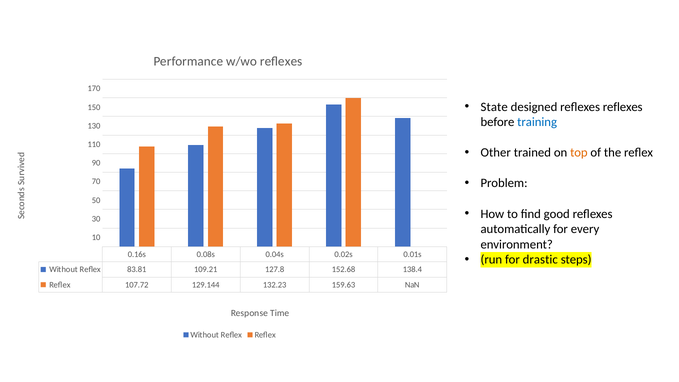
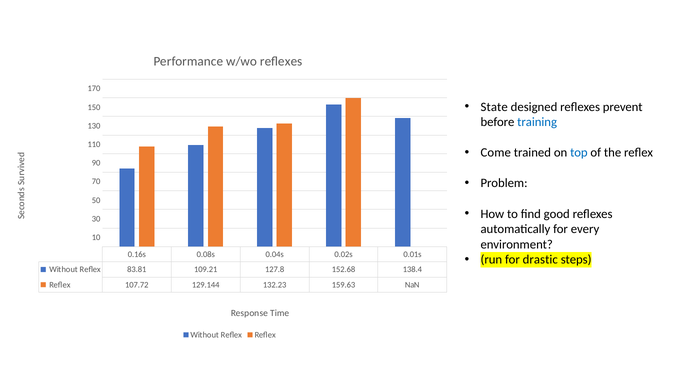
reflexes reflexes: reflexes -> prevent
Other: Other -> Come
top colour: orange -> blue
